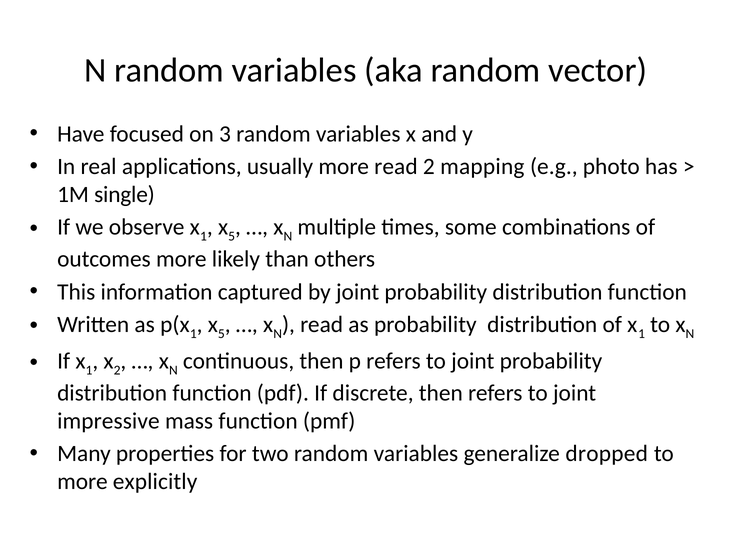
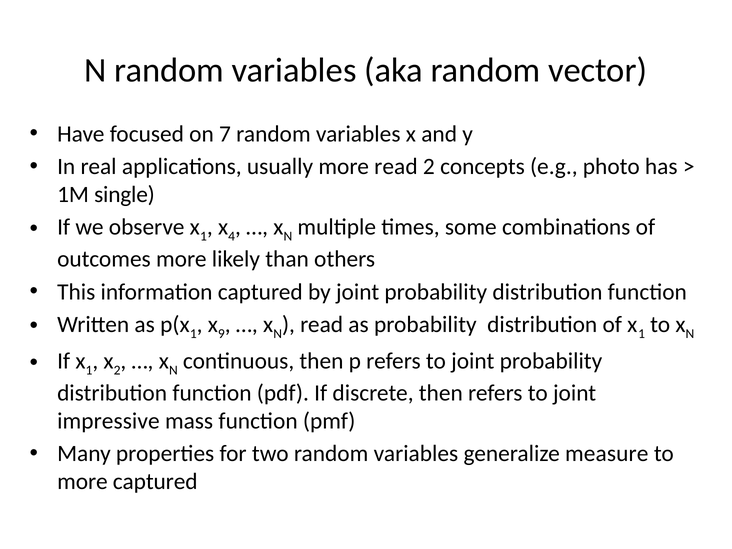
3: 3 -> 7
mapping: mapping -> concepts
5 at (232, 236): 5 -> 4
5 at (221, 334): 5 -> 9
dropped: dropped -> measure
more explicitly: explicitly -> captured
